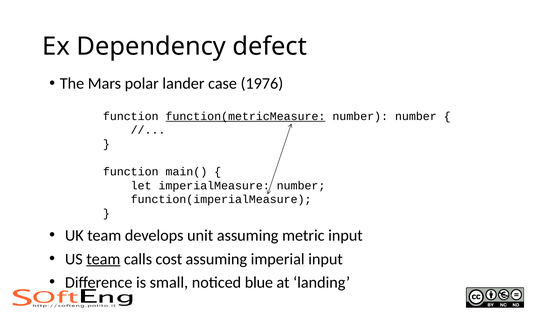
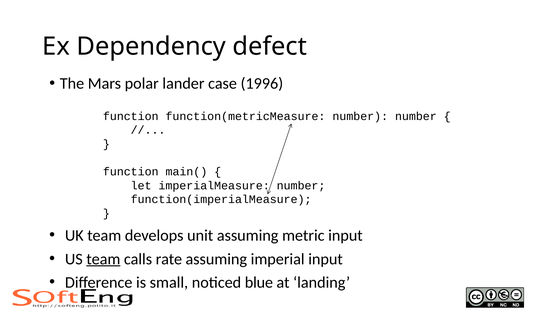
1976: 1976 -> 1996
function(metricMeasure underline: present -> none
cost: cost -> rate
